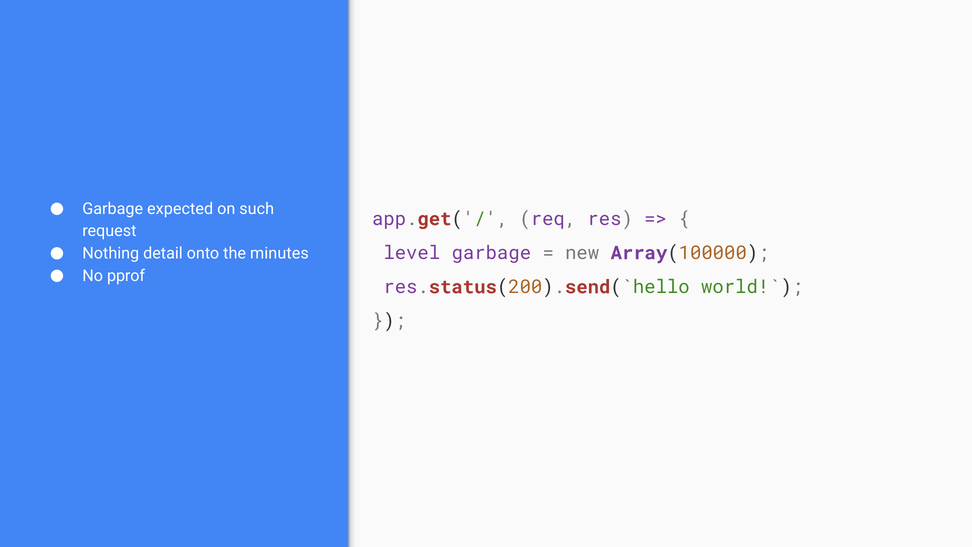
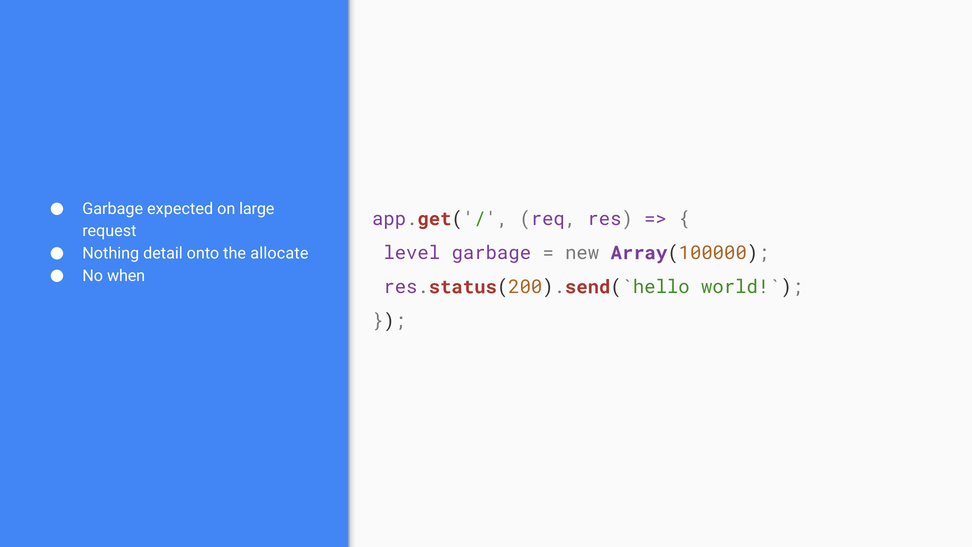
such: such -> large
minutes: minutes -> allocate
pprof: pprof -> when
